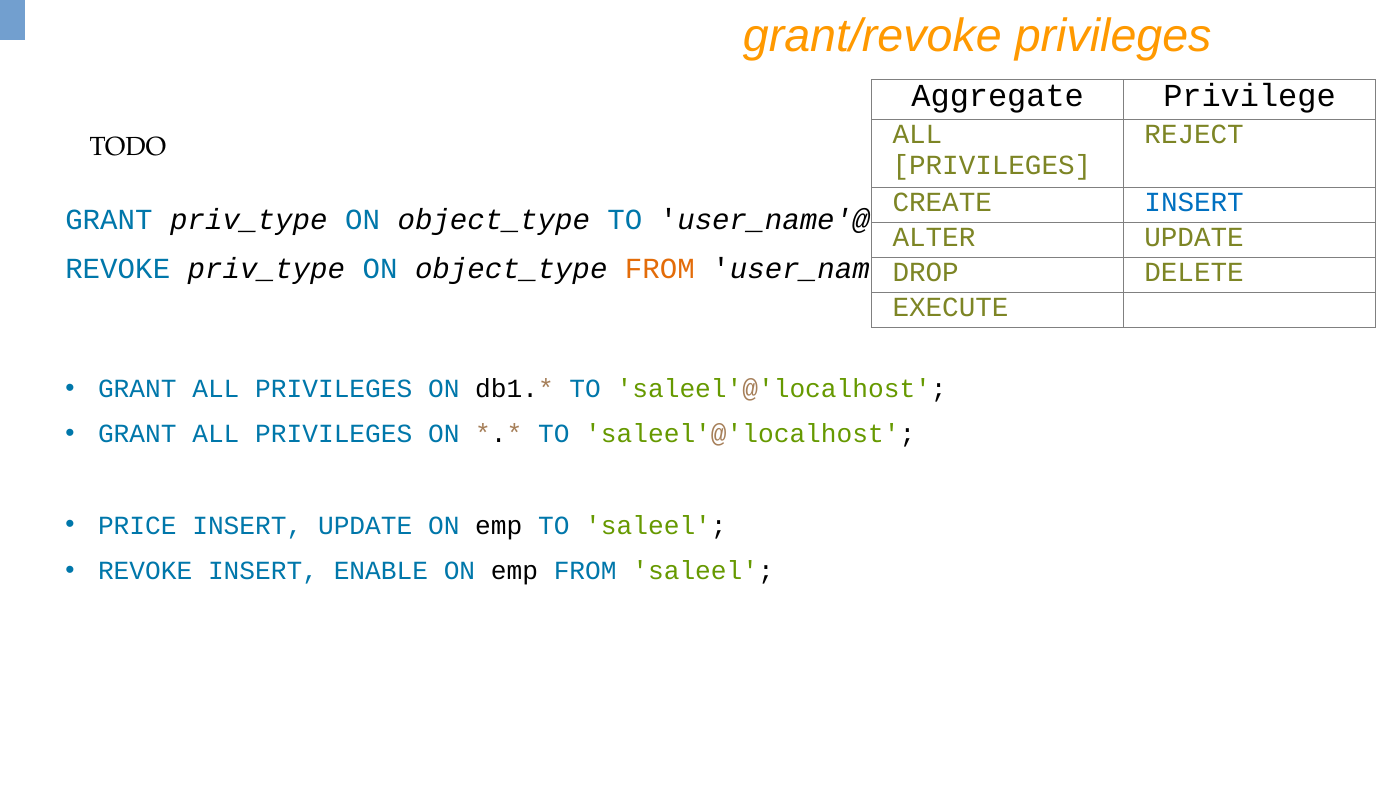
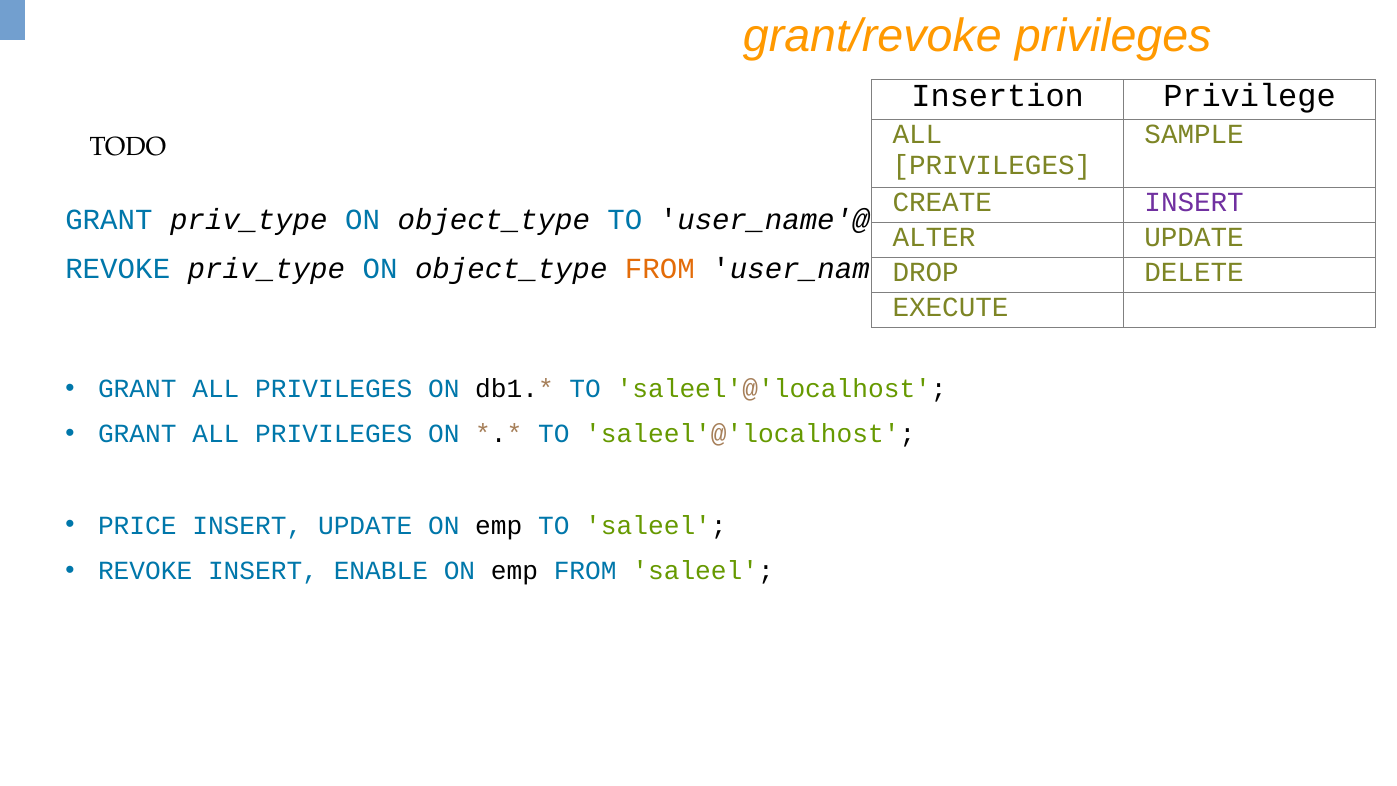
Aggregate: Aggregate -> Insertion
REJECT: REJECT -> SAMPLE
INSERT at (1194, 202) colour: blue -> purple
